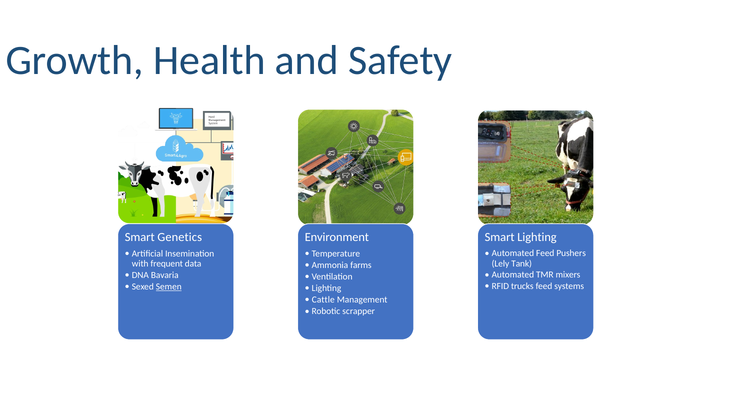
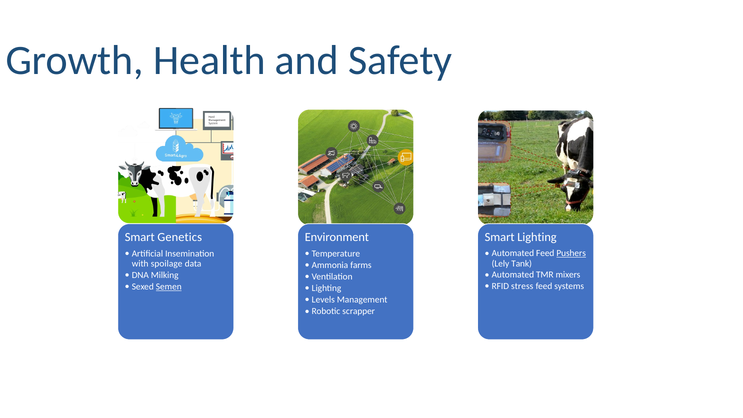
Pushers underline: none -> present
frequent: frequent -> spoilage
Bavaria: Bavaria -> Milking
trucks: trucks -> stress
Cattle: Cattle -> Levels
